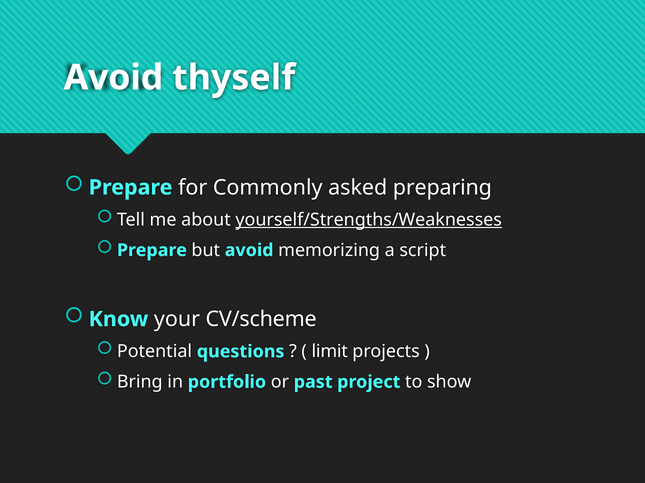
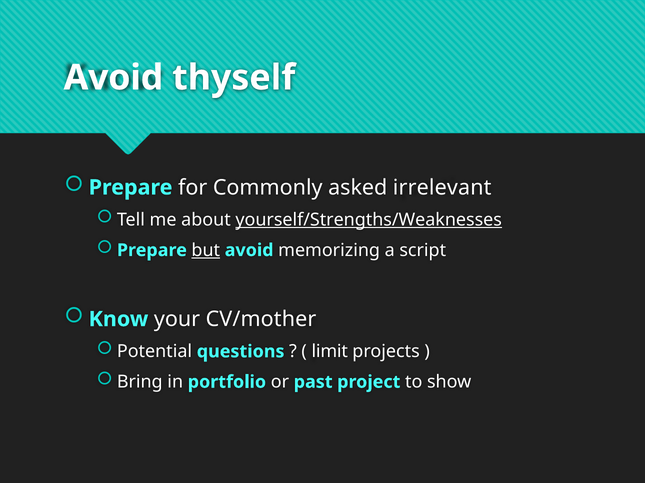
preparing: preparing -> irrelevant
but underline: none -> present
CV/scheme: CV/scheme -> CV/mother
